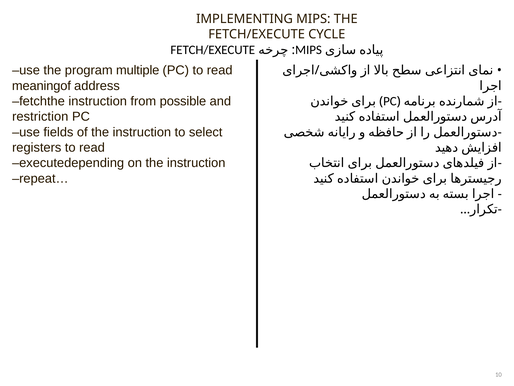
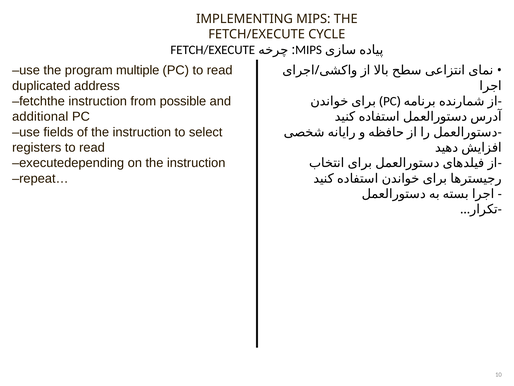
meaningof: meaningof -> duplicated
restriction: restriction -> additional
